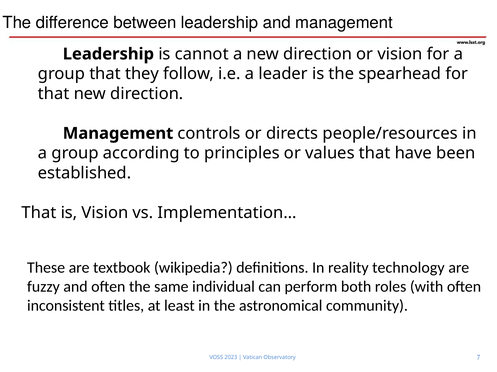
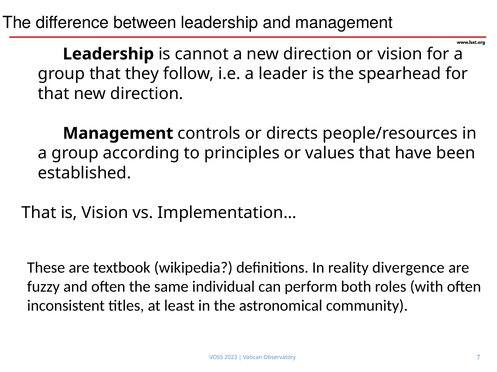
technology: technology -> divergence
